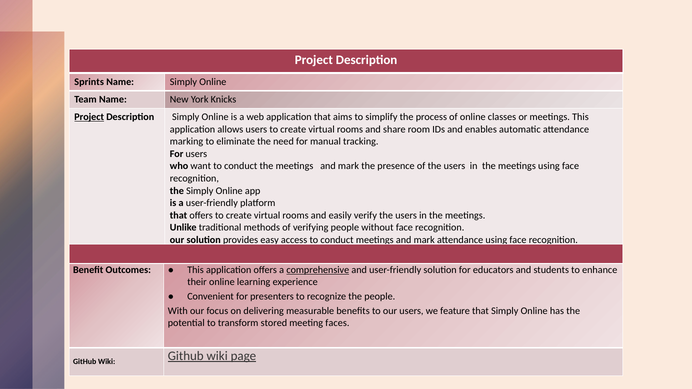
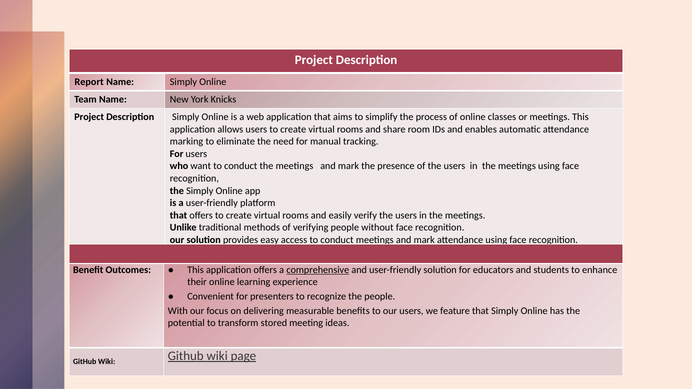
Sprints: Sprints -> Report
Project at (89, 117) underline: present -> none
faces: faces -> ideas
